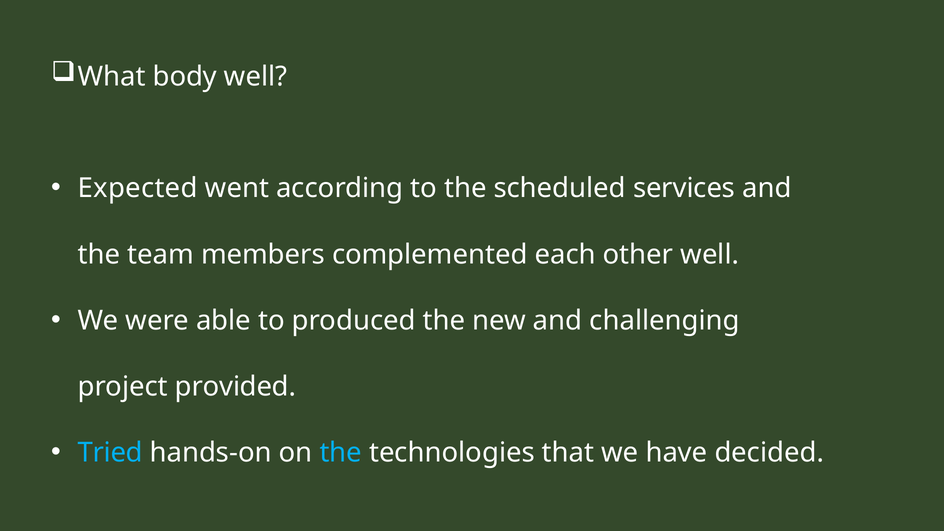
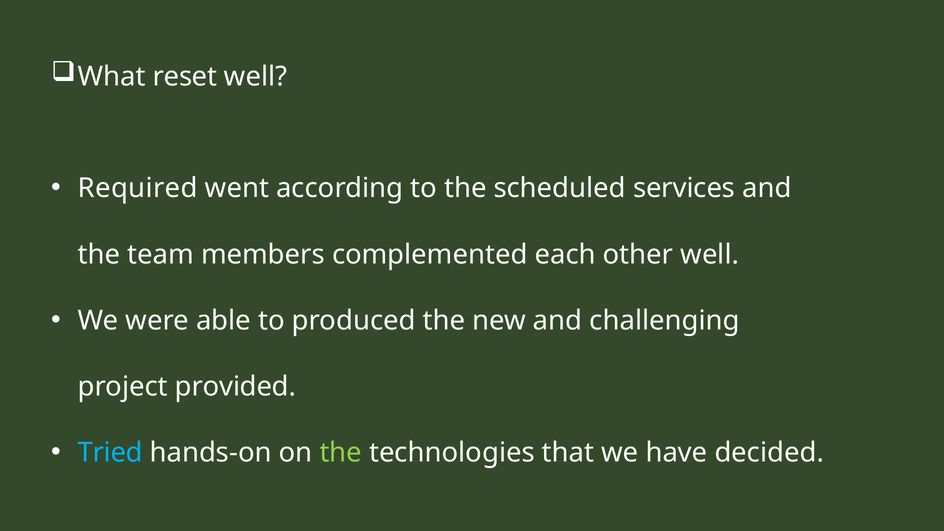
body: body -> reset
Expected: Expected -> Required
the at (341, 453) colour: light blue -> light green
